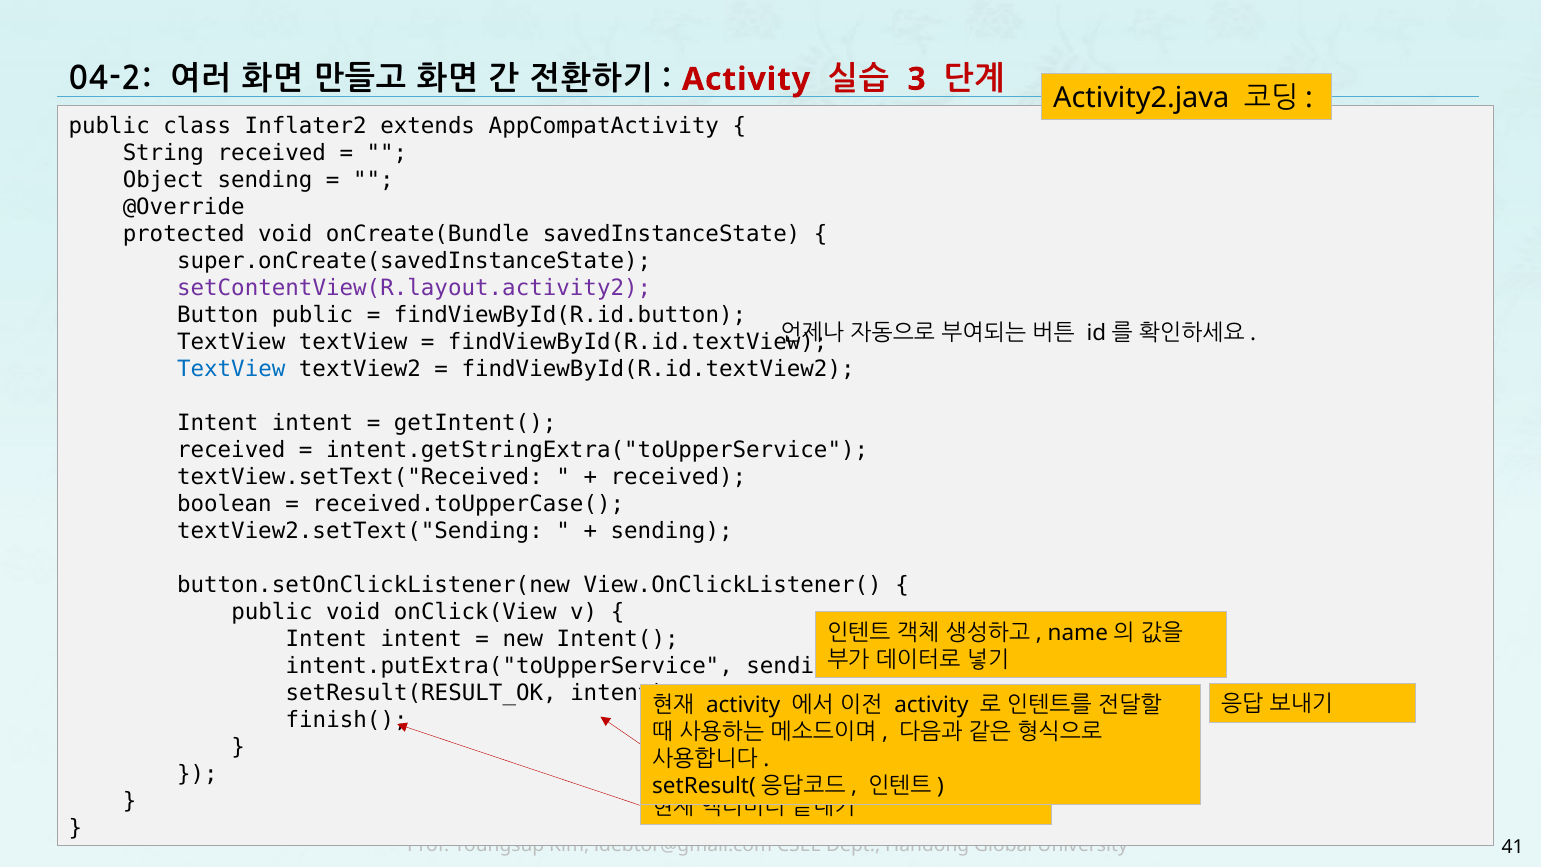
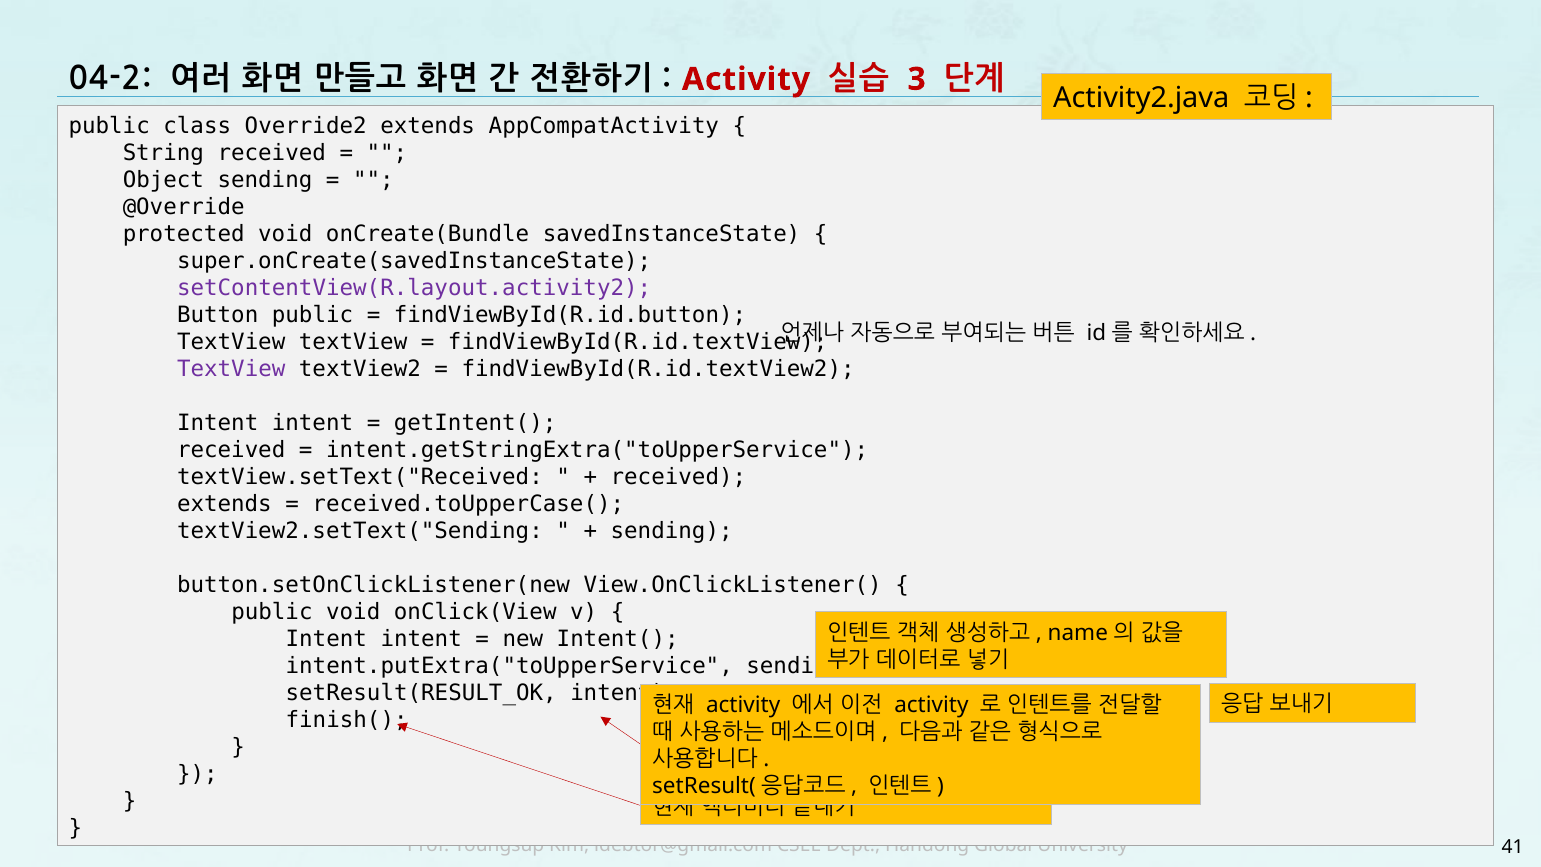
Inflater2: Inflater2 -> Override2
TextView at (231, 369) colour: blue -> purple
boolean at (224, 504): boolean -> extends
